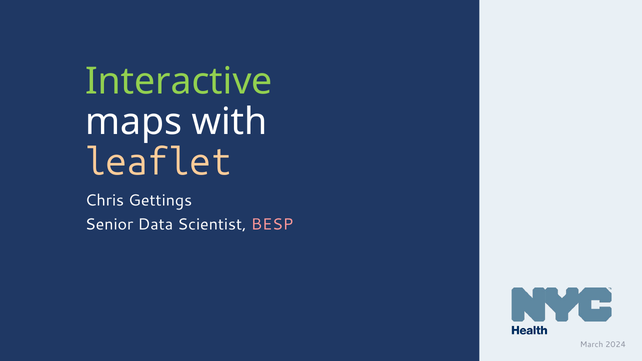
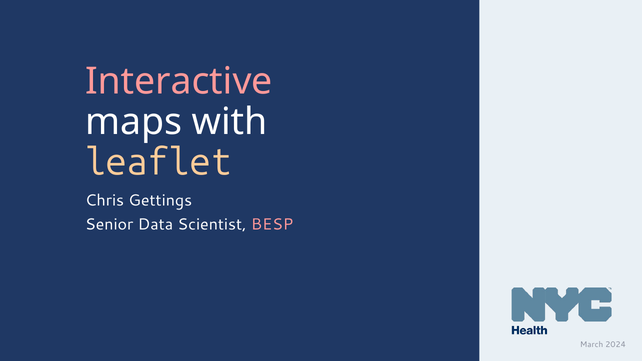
Interactive colour: light green -> pink
